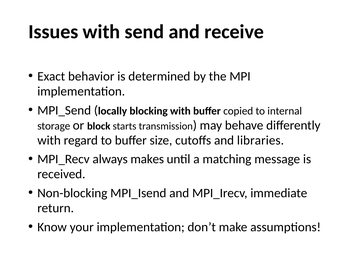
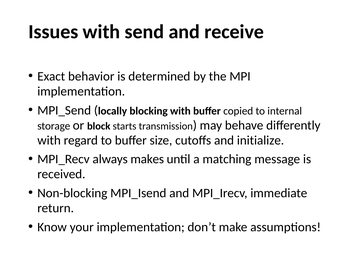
libraries: libraries -> initialize
